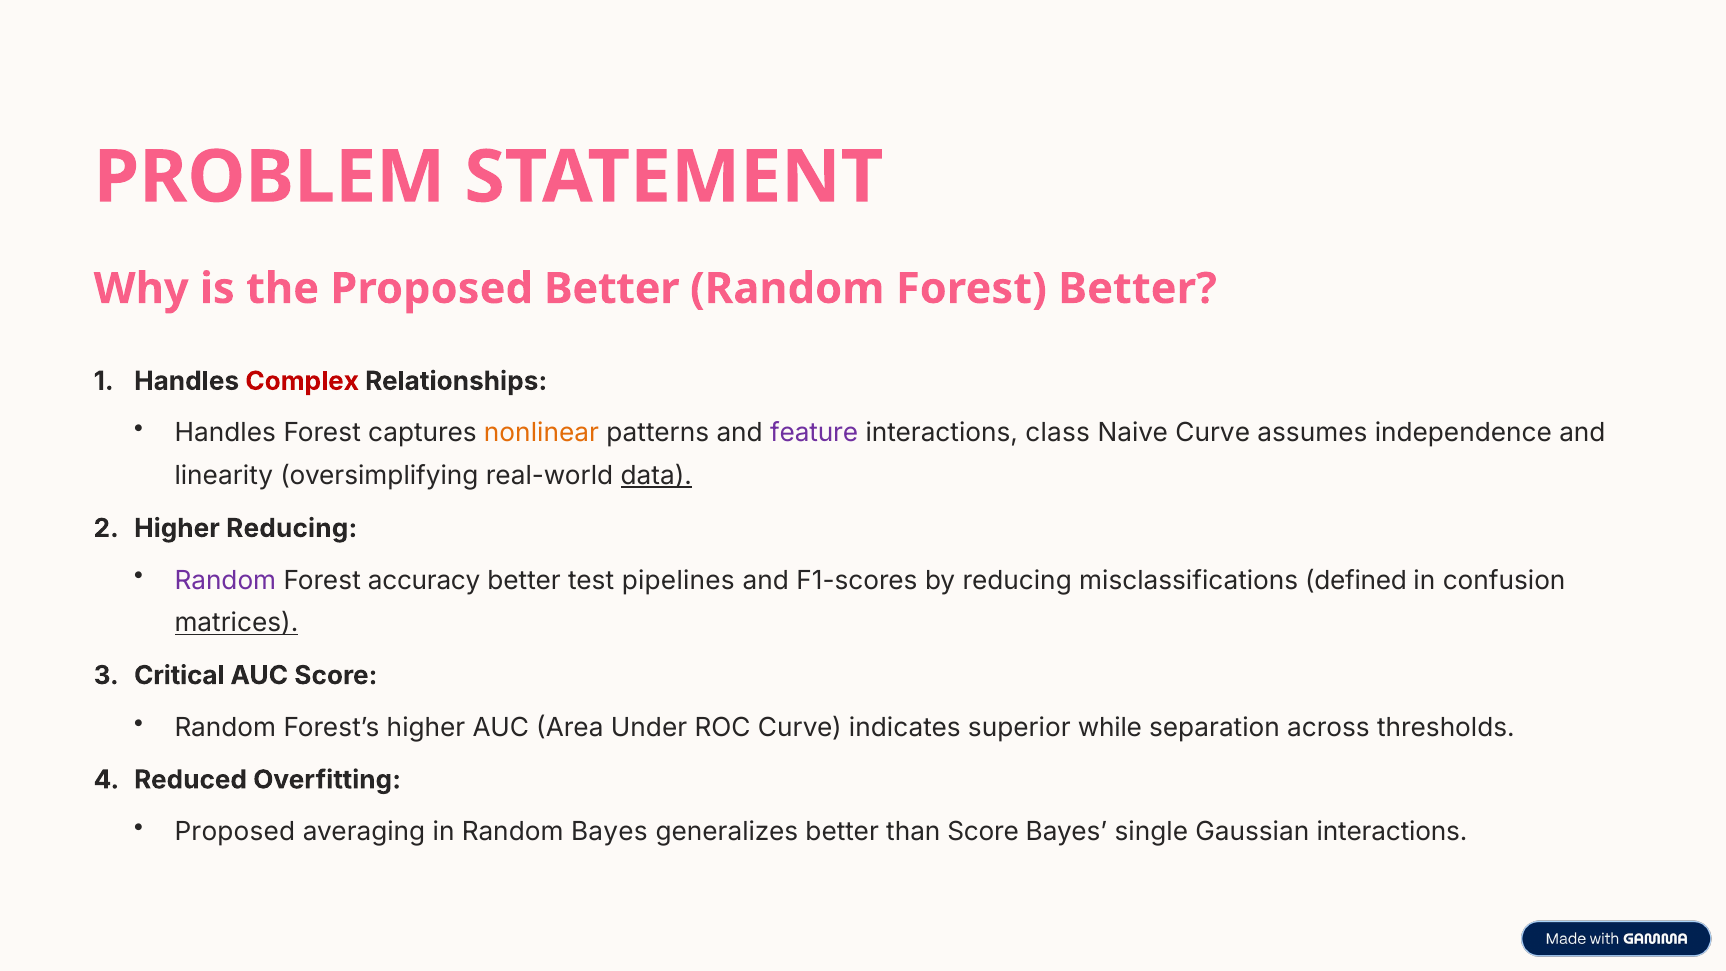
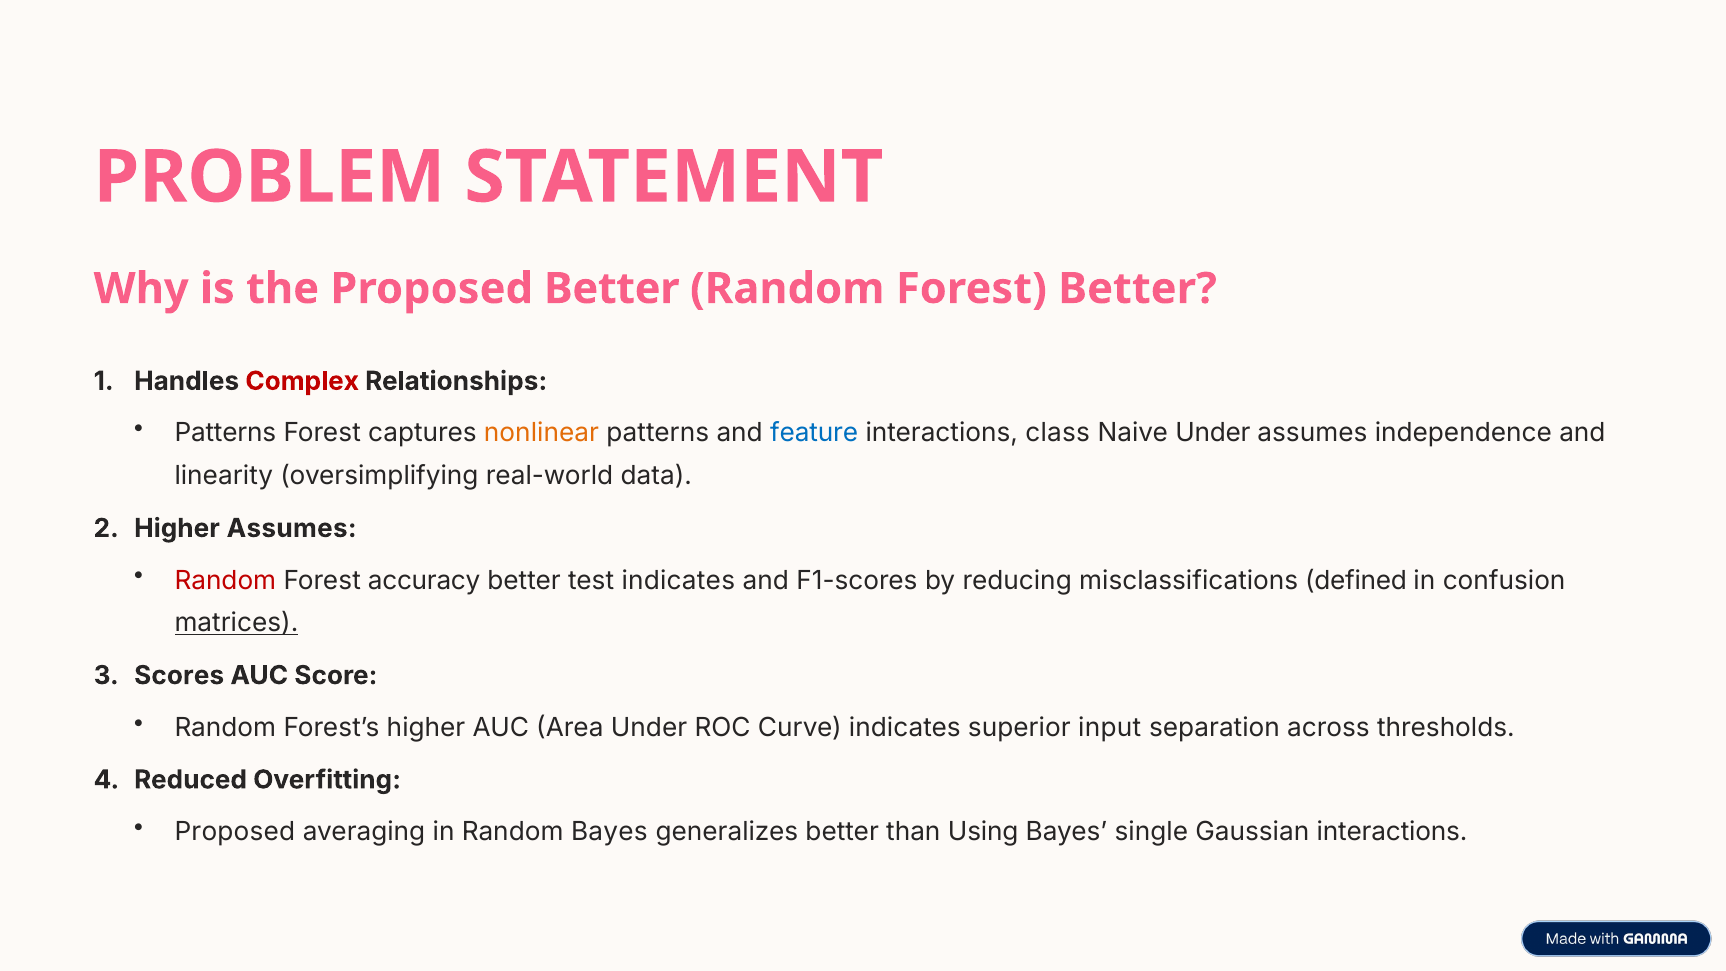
Handles at (225, 433): Handles -> Patterns
feature colour: purple -> blue
Naive Curve: Curve -> Under
data underline: present -> none
Higher Reducing: Reducing -> Assumes
Random at (225, 580) colour: purple -> red
test pipelines: pipelines -> indicates
Critical: Critical -> Scores
while: while -> input
than Score: Score -> Using
